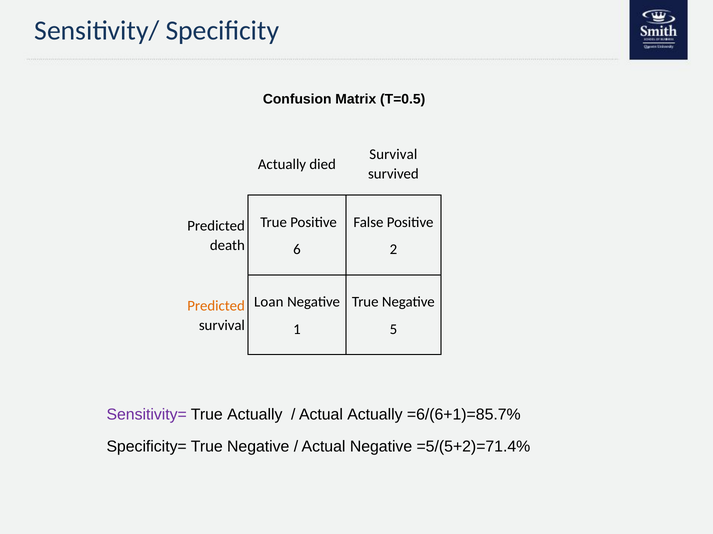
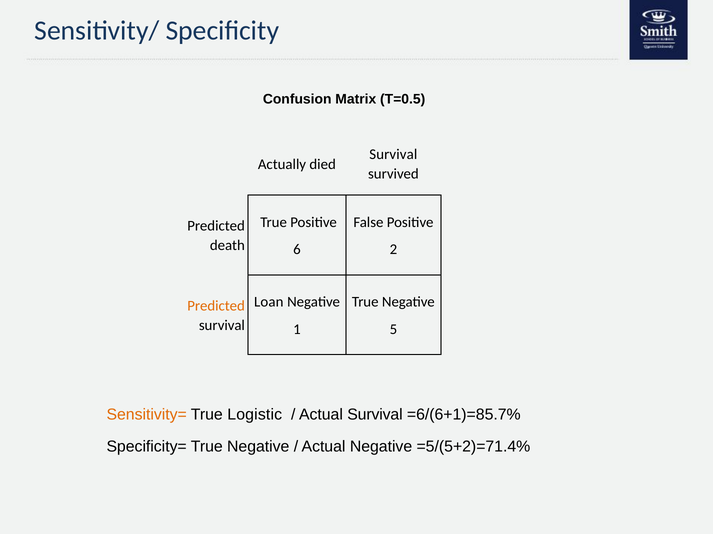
Sensitivity= colour: purple -> orange
True Actually: Actually -> Logistic
Actual Actually: Actually -> Survival
